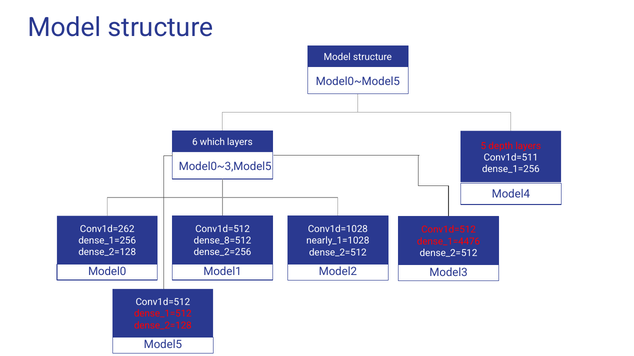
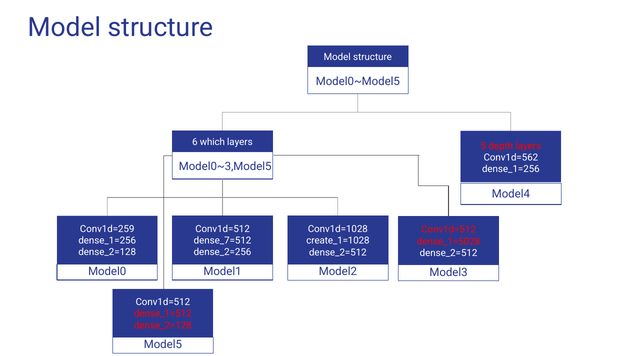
Conv1d=511: Conv1d=511 -> Conv1d=562
Conv1d=262: Conv1d=262 -> Conv1d=259
dense_8=512: dense_8=512 -> dense_7=512
nearly_1=1028: nearly_1=1028 -> create_1=1028
dense_1=4476: dense_1=4476 -> dense_1=5028
